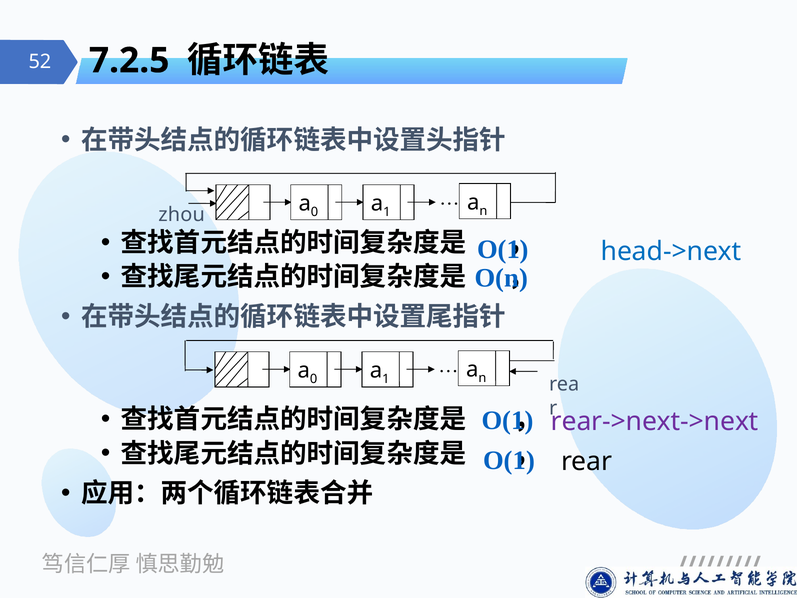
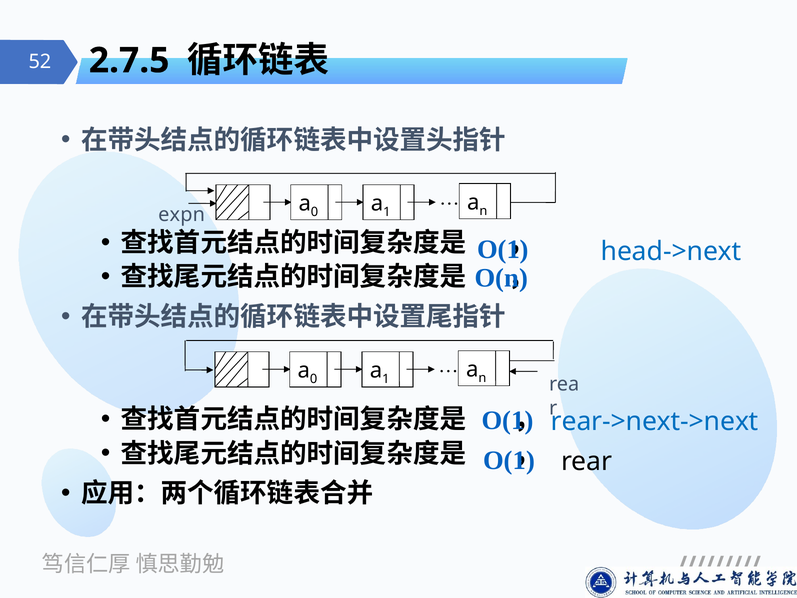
7.2.5: 7.2.5 -> 2.7.5
zhou: zhou -> expn
rear->next->next colour: purple -> blue
